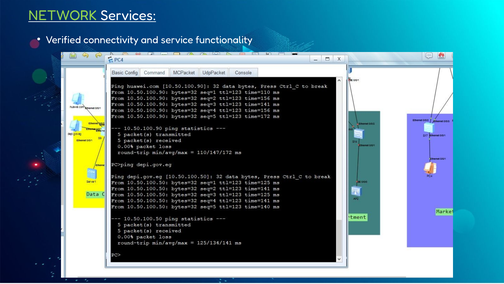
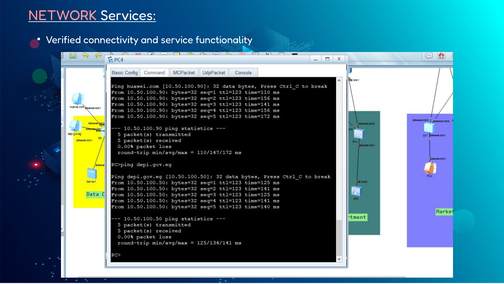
NETWORK colour: light green -> pink
